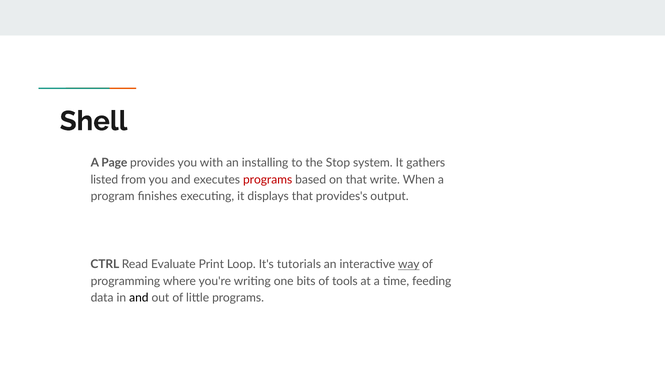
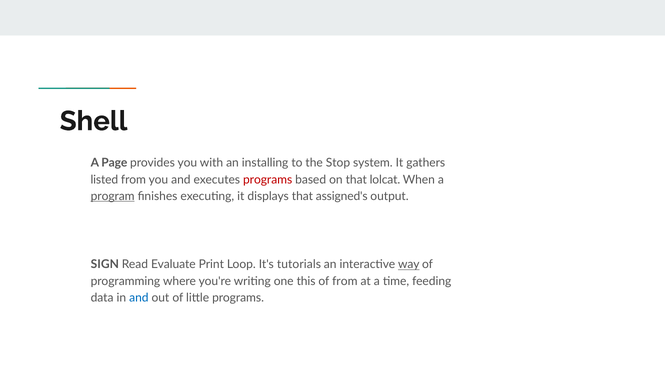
write: write -> lolcat
program underline: none -> present
provides's: provides's -> assigned's
CTRL: CTRL -> SIGN
bits: bits -> this
of tools: tools -> from
and at (139, 298) colour: black -> blue
